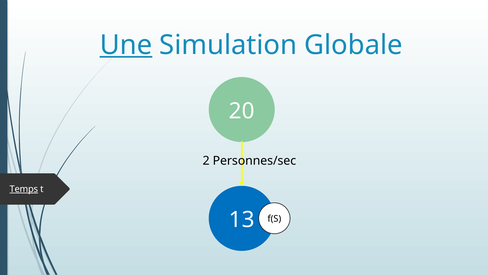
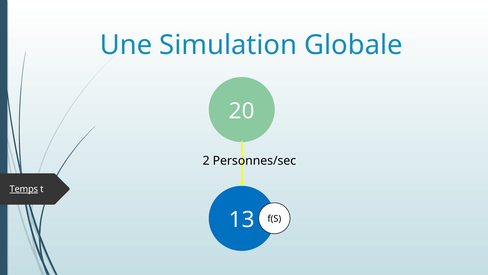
Une underline: present -> none
